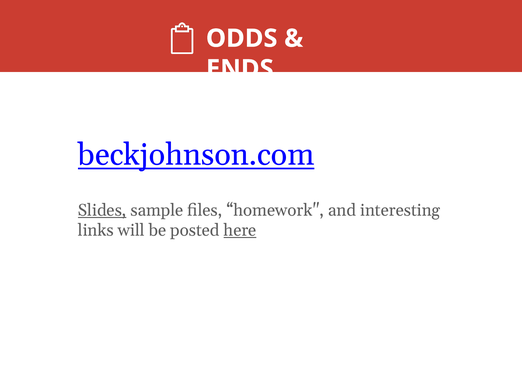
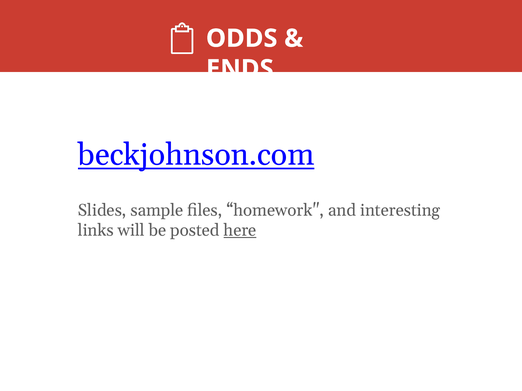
Slides underline: present -> none
